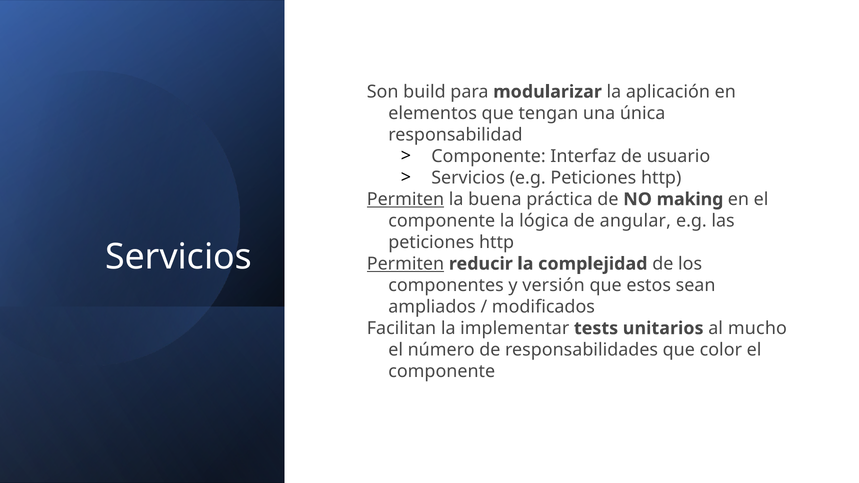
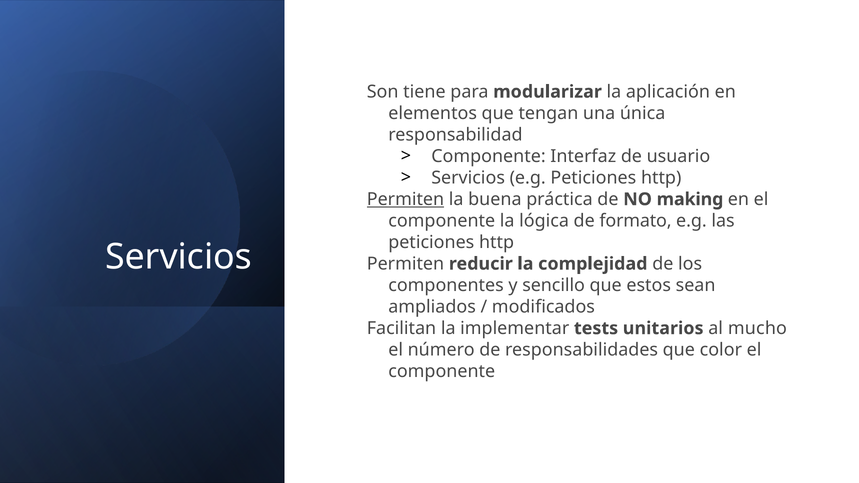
build: build -> tiene
angular: angular -> formato
Permiten at (405, 264) underline: present -> none
versión: versión -> sencillo
